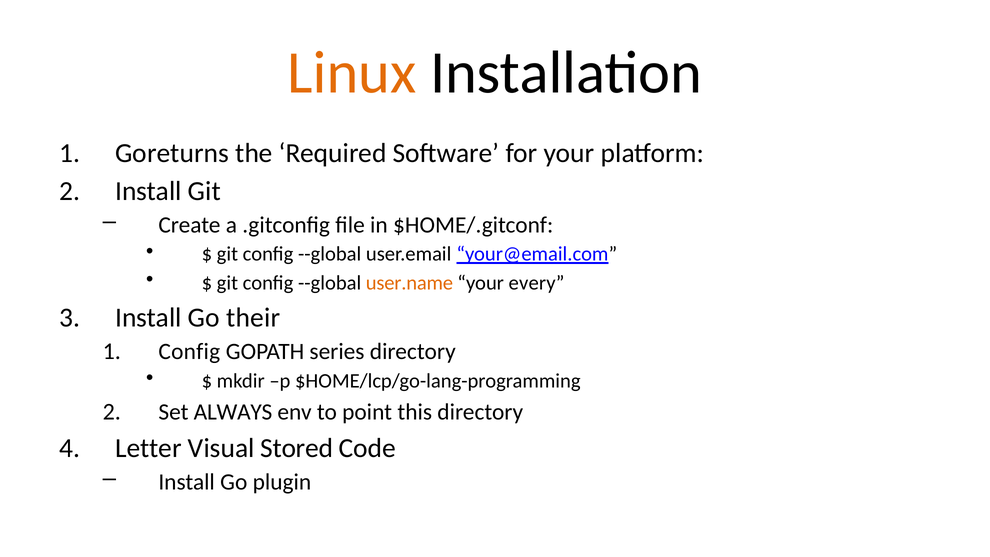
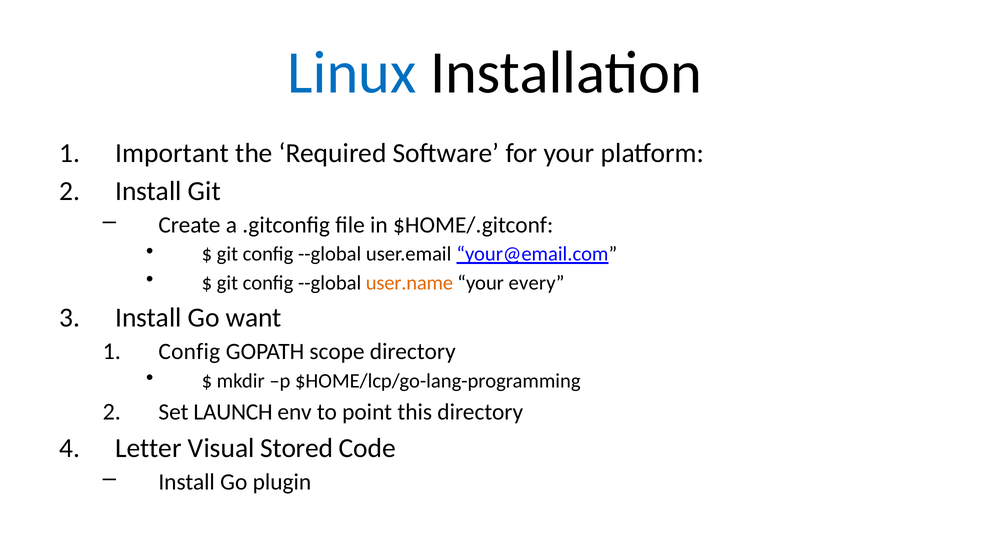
Linux colour: orange -> blue
Goreturns: Goreturns -> Important
their: their -> want
series: series -> scope
ALWAYS: ALWAYS -> LAUNCH
